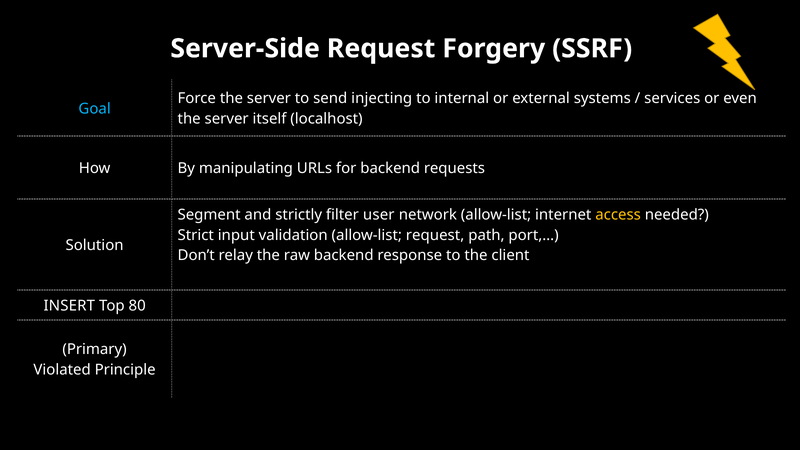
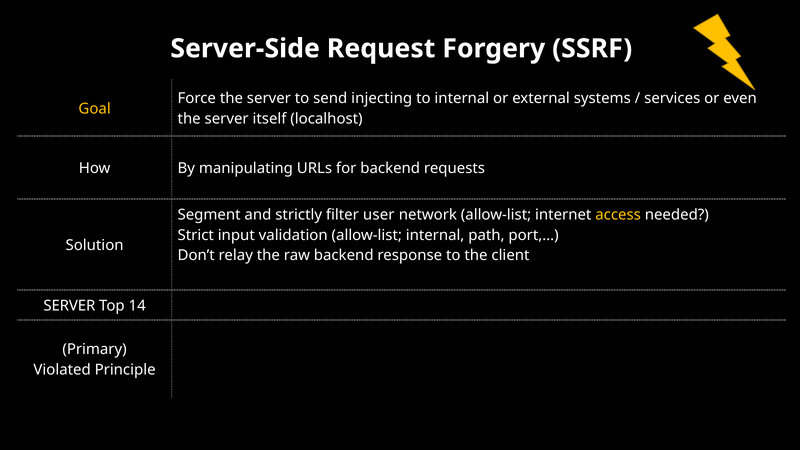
Goal colour: light blue -> yellow
allow-list request: request -> internal
INSERT at (69, 306): INSERT -> SERVER
80: 80 -> 14
